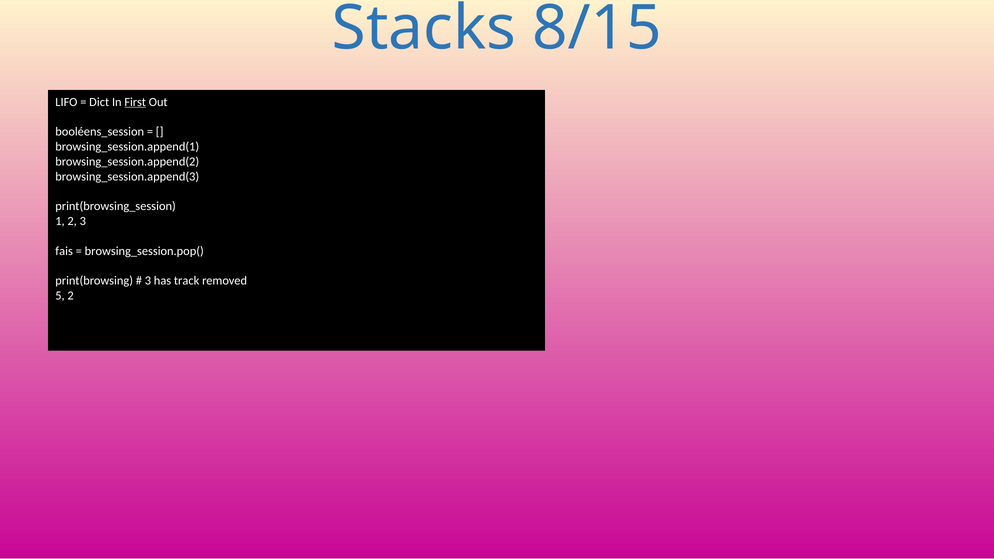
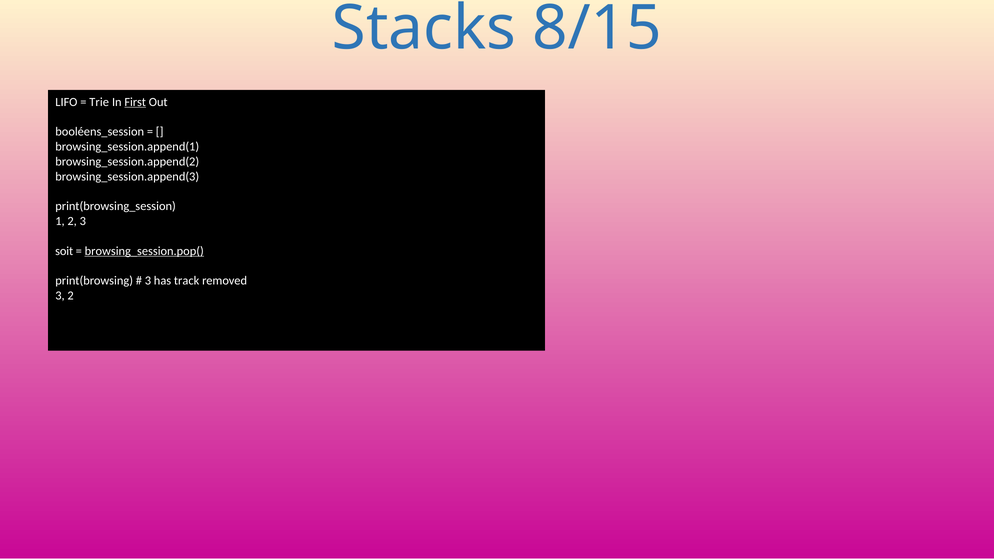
Dict: Dict -> Trie
fais: fais -> soit
browsing_session.pop( underline: none -> present
5 at (60, 296): 5 -> 3
